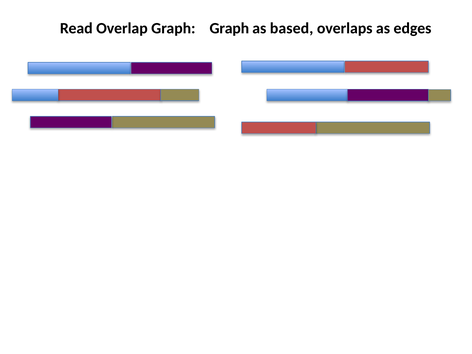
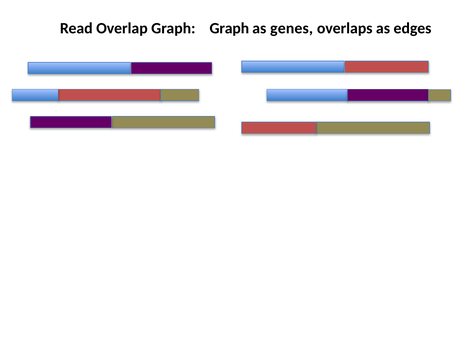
based: based -> genes
